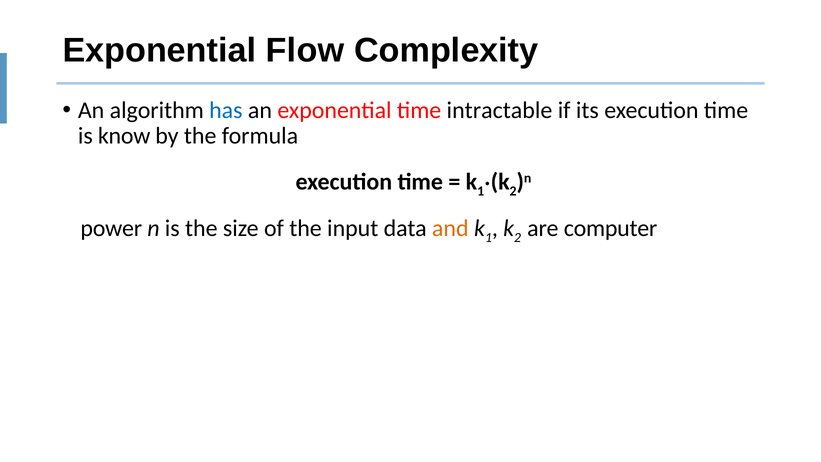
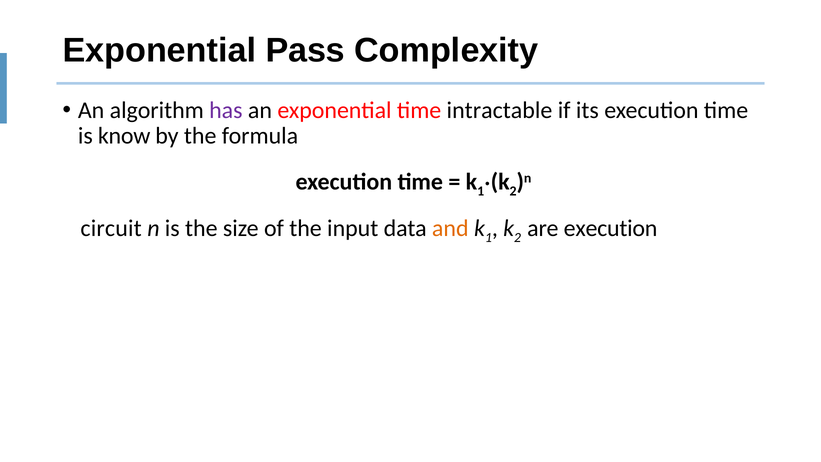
Flow: Flow -> Pass
has colour: blue -> purple
power: power -> circuit
are computer: computer -> execution
